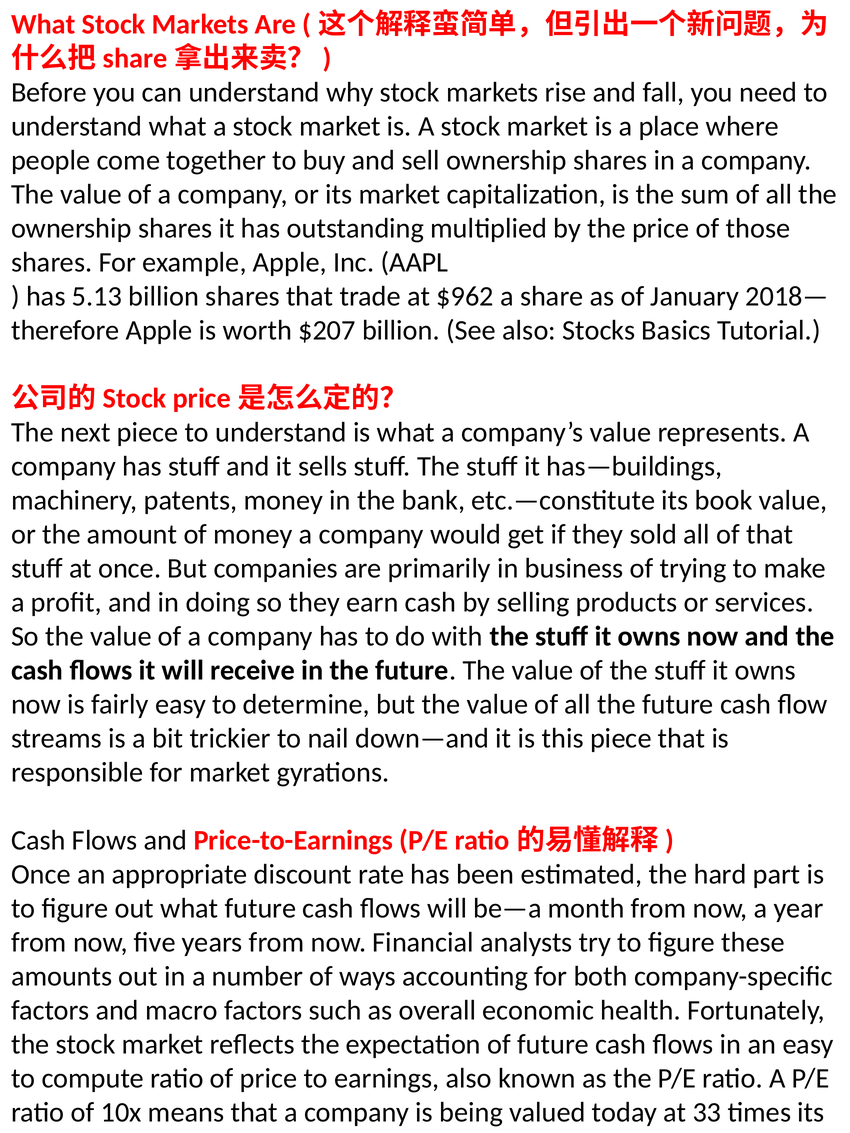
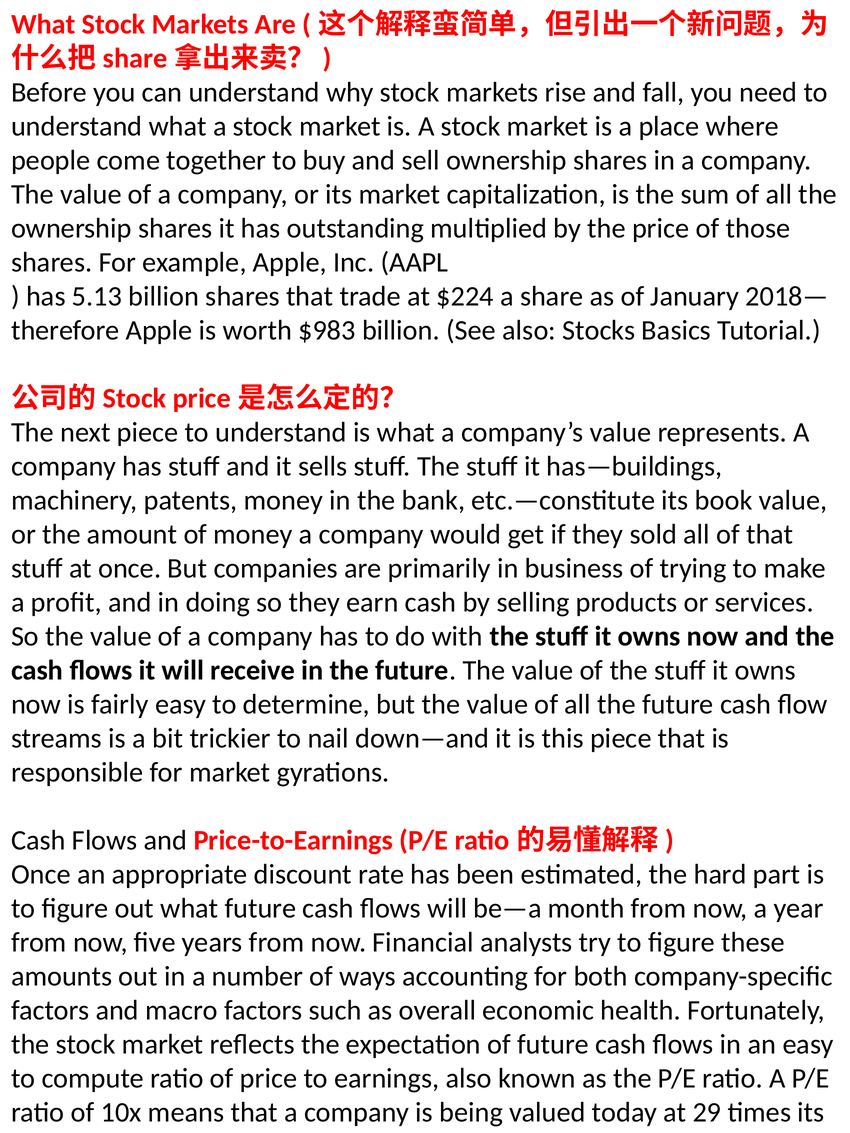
$962: $962 -> $224
$207: $207 -> $983
33: 33 -> 29
